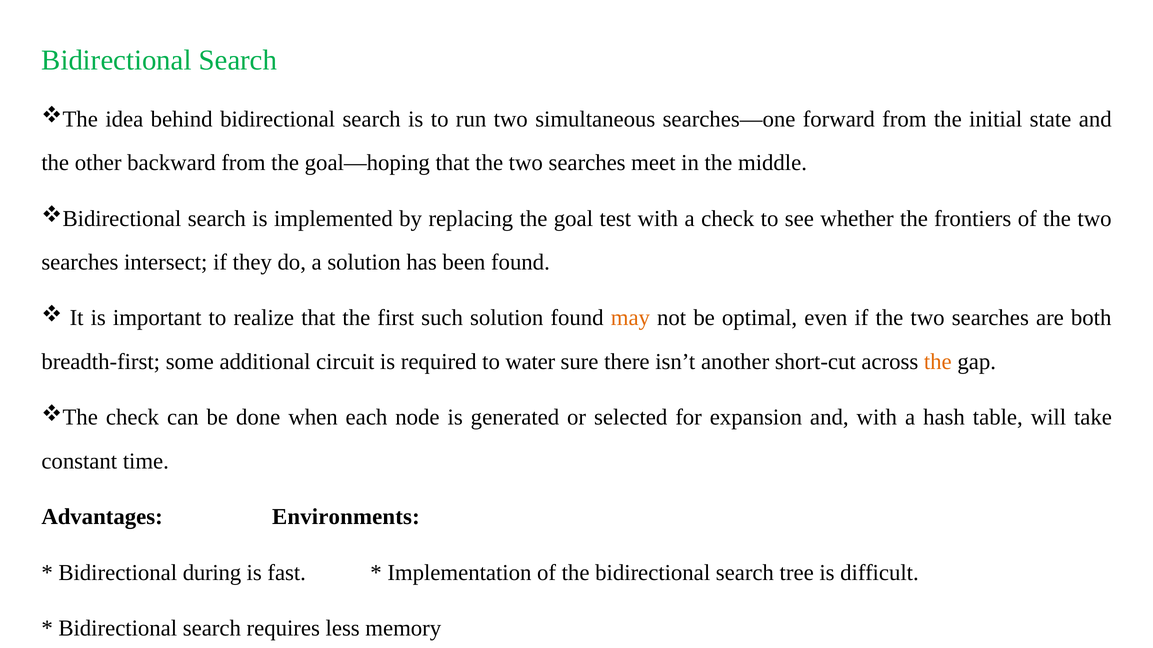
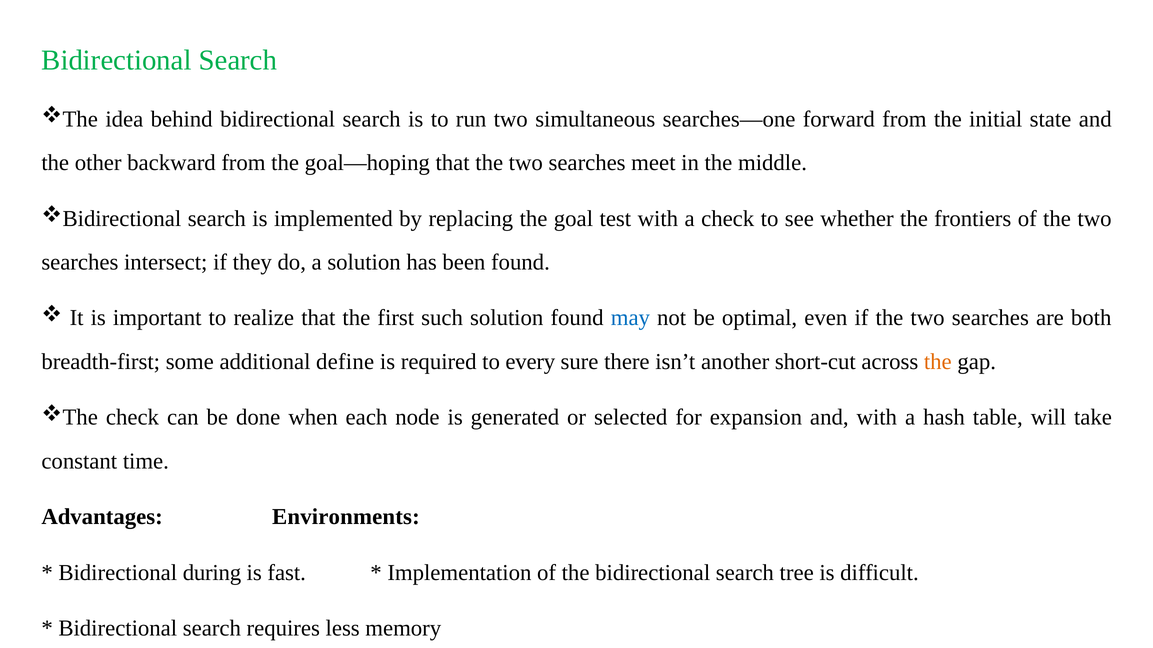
may colour: orange -> blue
circuit: circuit -> define
water: water -> every
